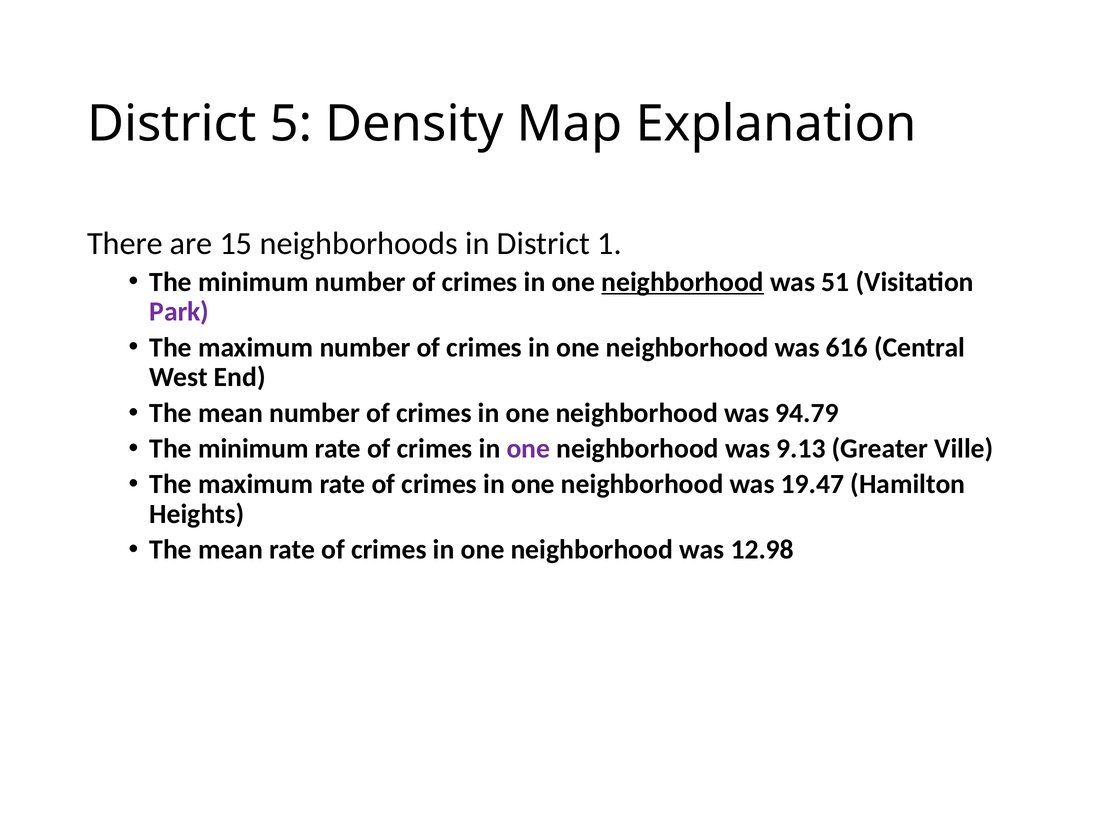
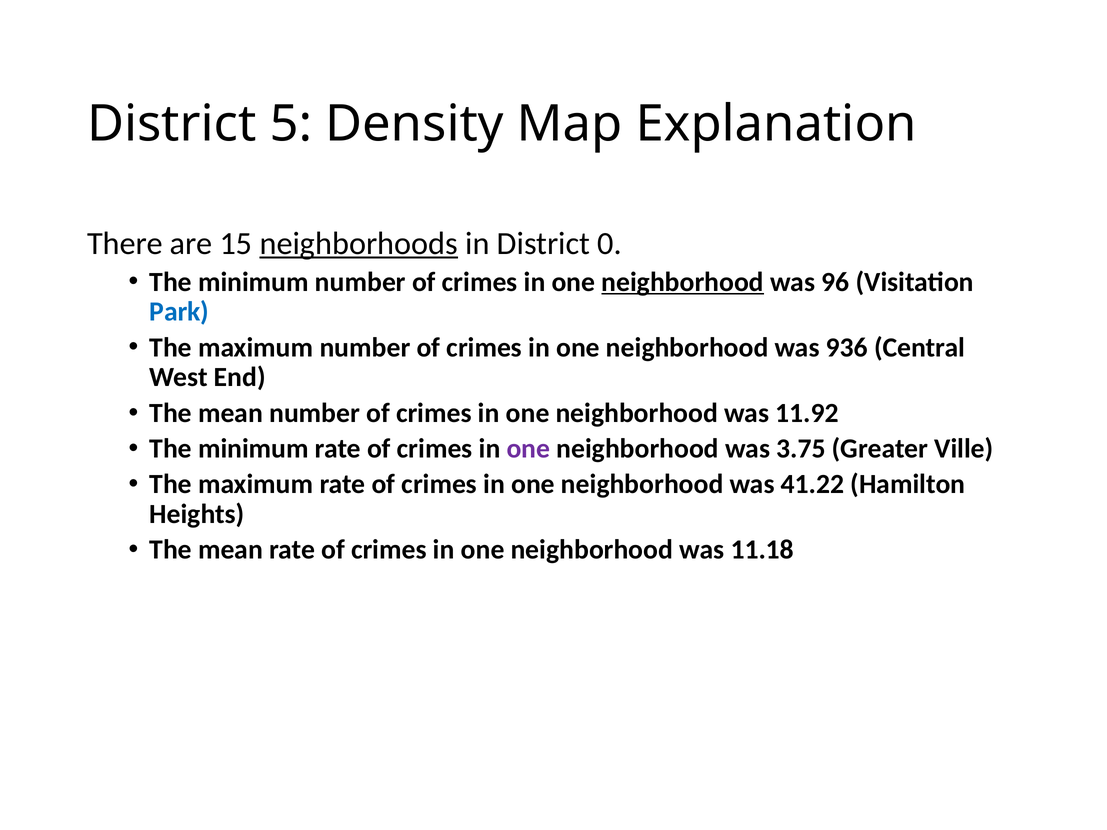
neighborhoods underline: none -> present
1: 1 -> 0
51: 51 -> 96
Park colour: purple -> blue
616: 616 -> 936
94.79: 94.79 -> 11.92
9.13: 9.13 -> 3.75
19.47: 19.47 -> 41.22
12.98: 12.98 -> 11.18
